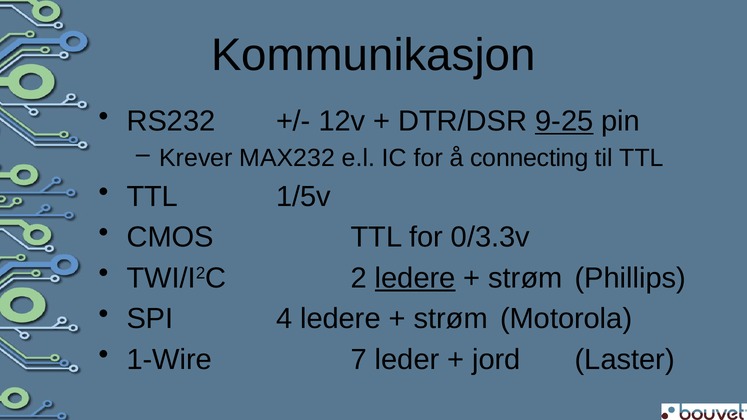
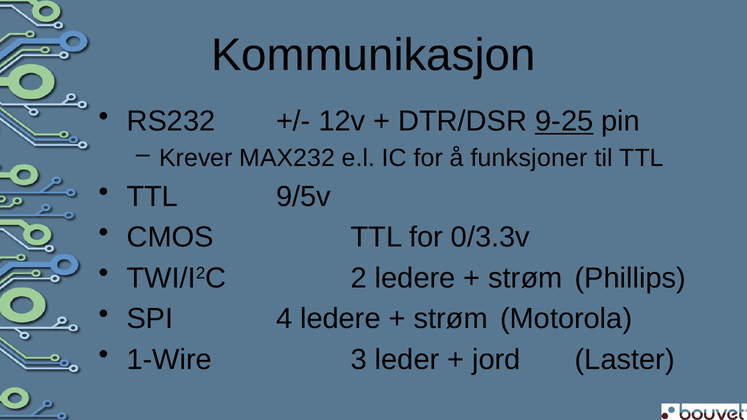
connecting: connecting -> funksjoner
1/5v: 1/5v -> 9/5v
ledere at (415, 278) underline: present -> none
7: 7 -> 3
